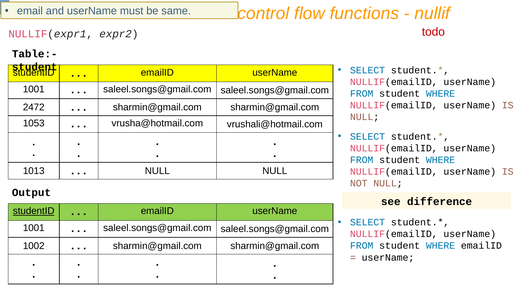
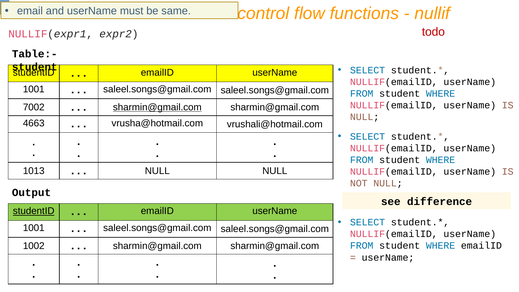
2472: 2472 -> 7002
sharmin@gmail.com at (157, 107) underline: none -> present
1053: 1053 -> 4663
